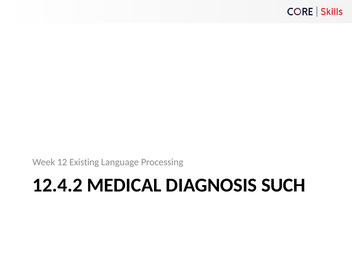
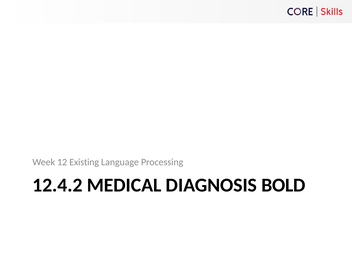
SUCH: SUCH -> BOLD
